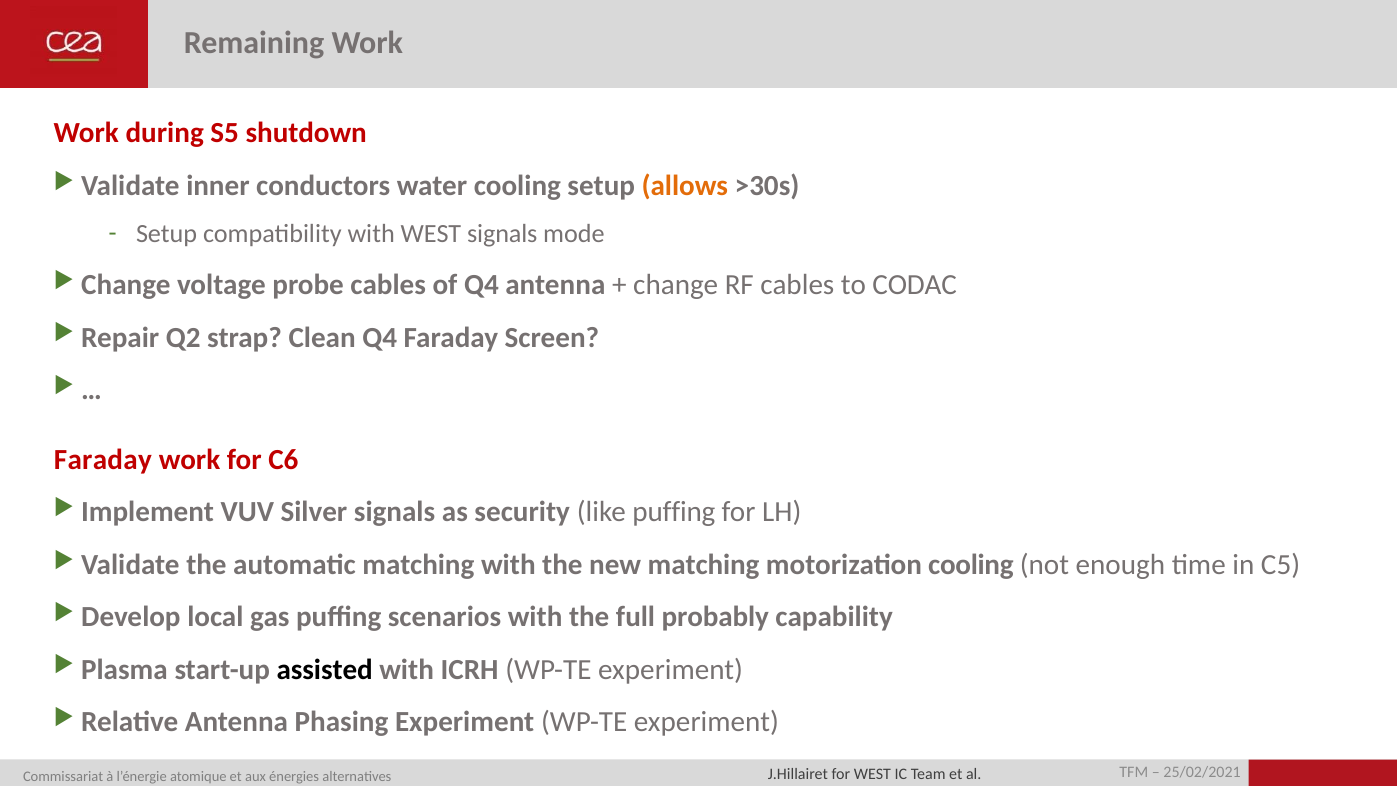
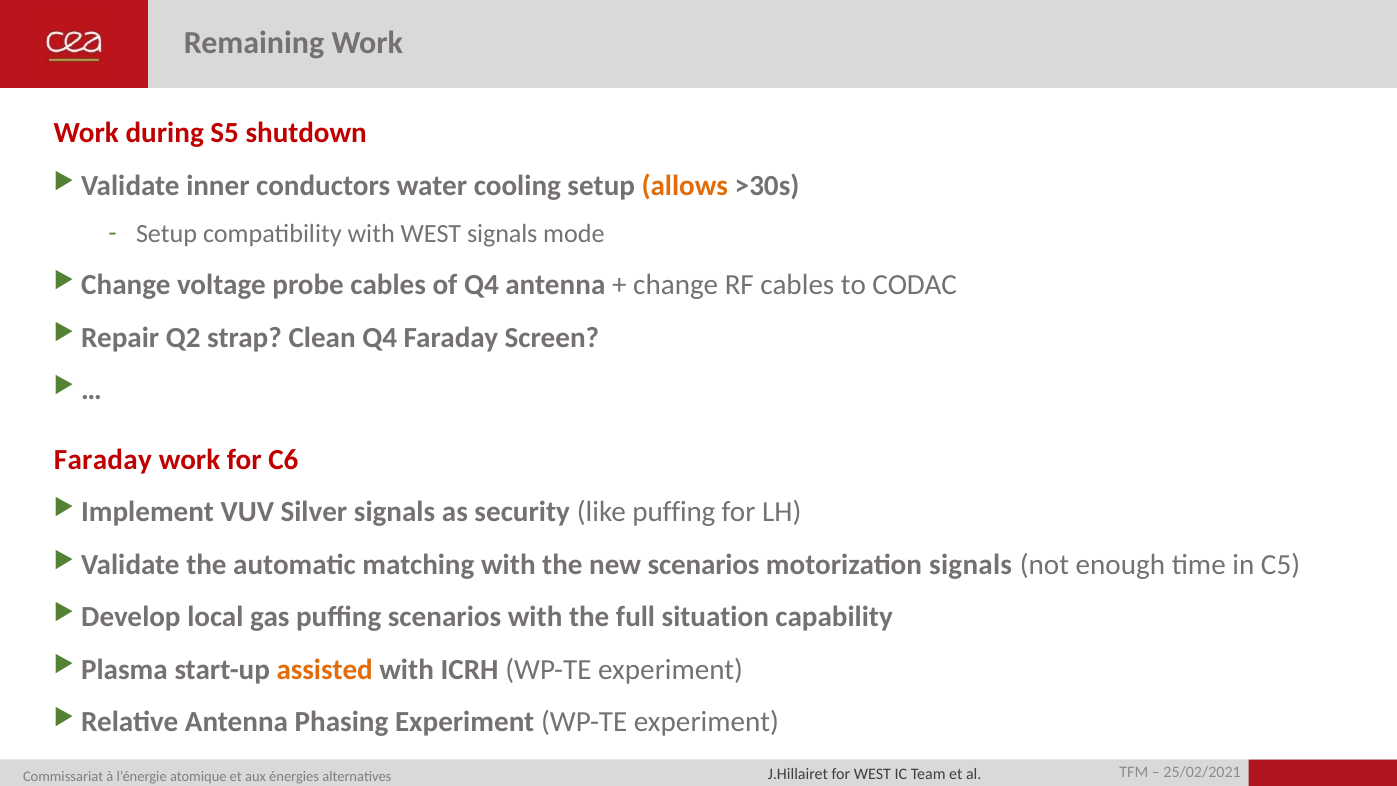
new matching: matching -> scenarios
motorization cooling: cooling -> signals
probably: probably -> situation
assisted colour: black -> orange
